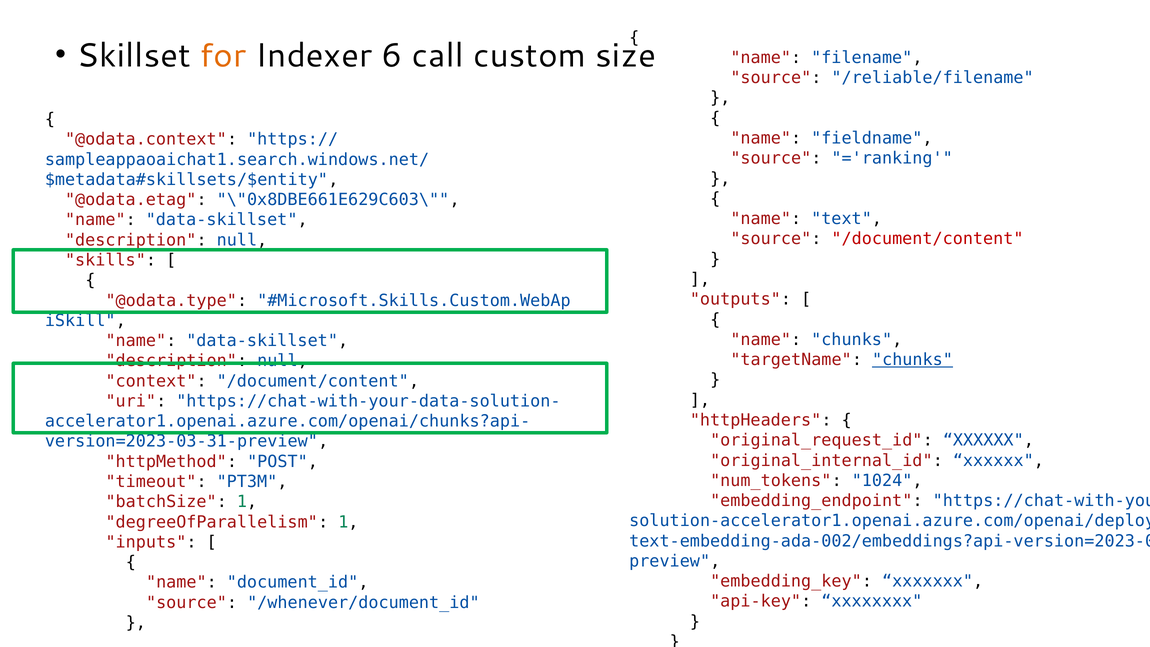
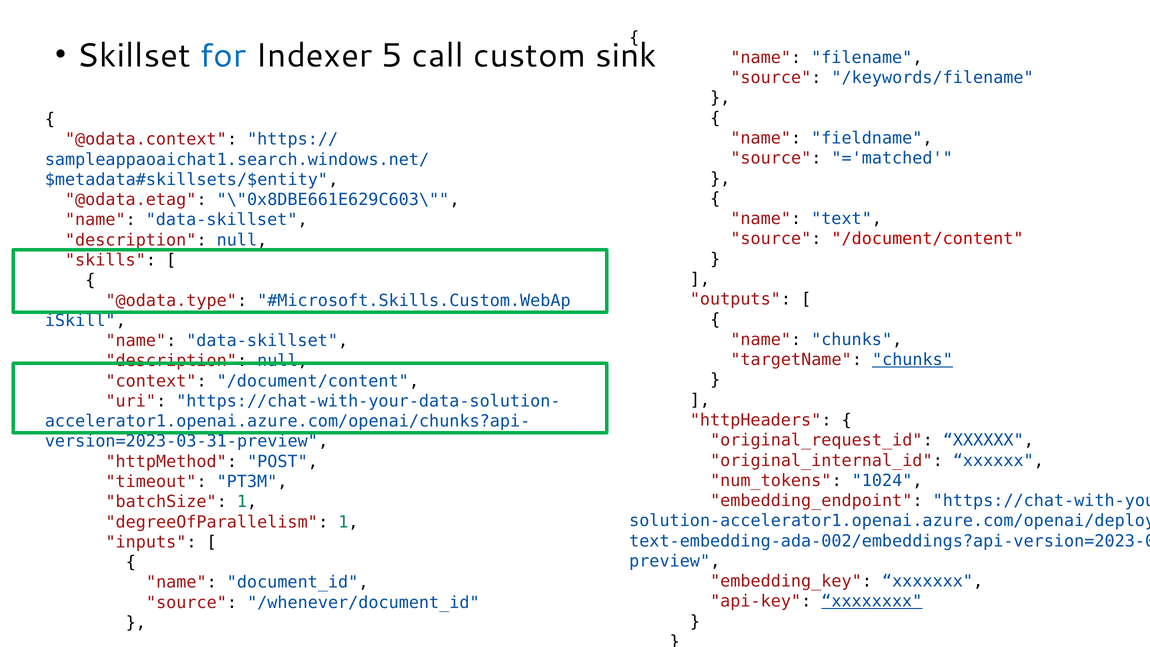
for colour: orange -> blue
6: 6 -> 5
size: size -> sink
/reliable/filename: /reliable/filename -> /keywords/filename
='ranking: ='ranking -> ='matched
xxxxxxxx underline: none -> present
